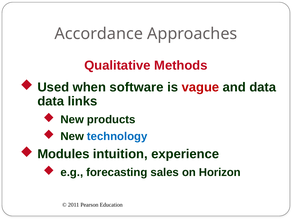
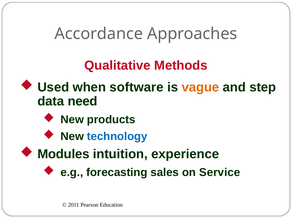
vague colour: red -> orange
and data: data -> step
links: links -> need
Horizon: Horizon -> Service
